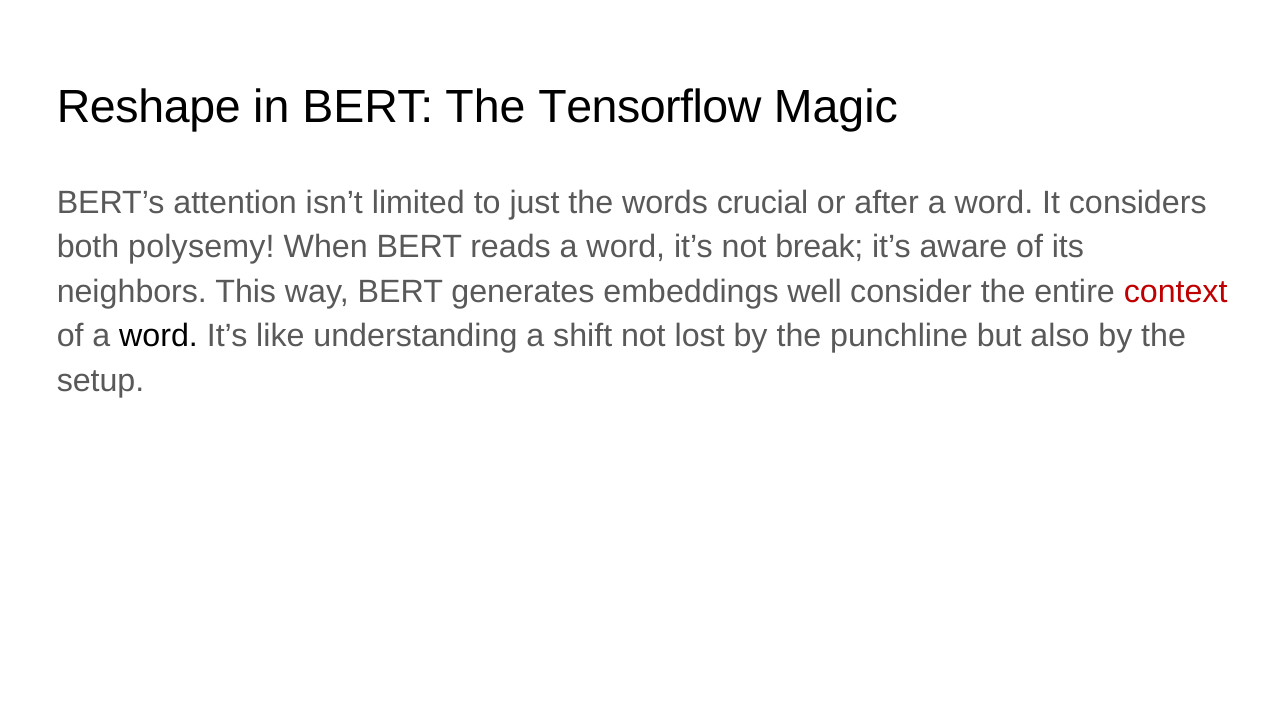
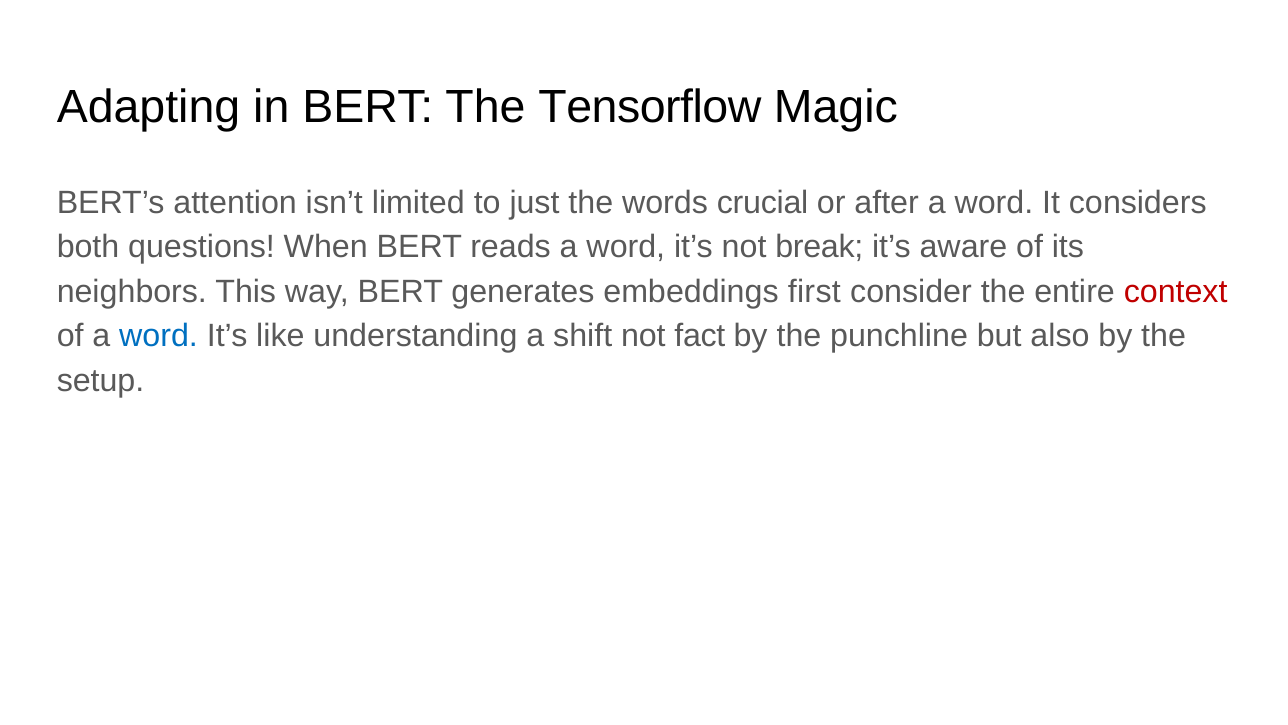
Reshape: Reshape -> Adapting
polysemy: polysemy -> questions
well: well -> first
word at (159, 336) colour: black -> blue
lost: lost -> fact
